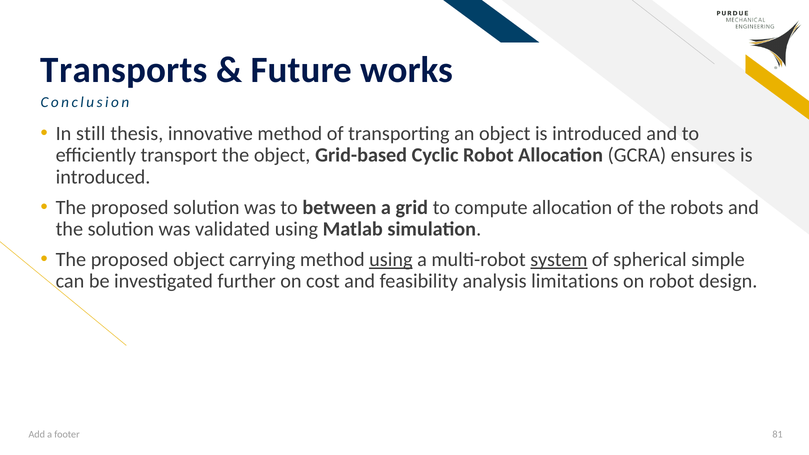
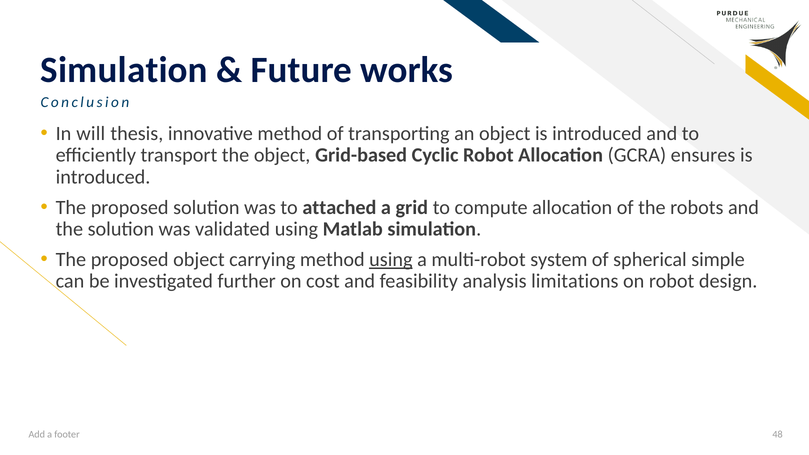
Transports at (124, 70): Transports -> Simulation
still: still -> will
between: between -> attached
system underline: present -> none
81: 81 -> 48
